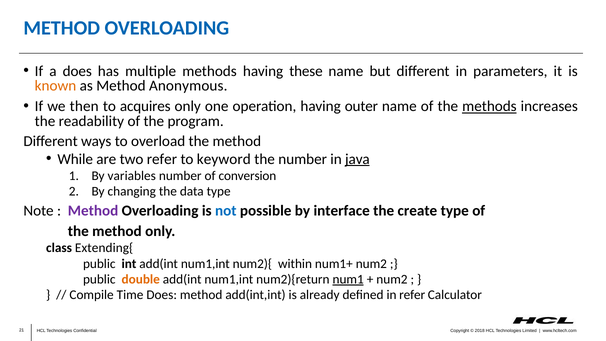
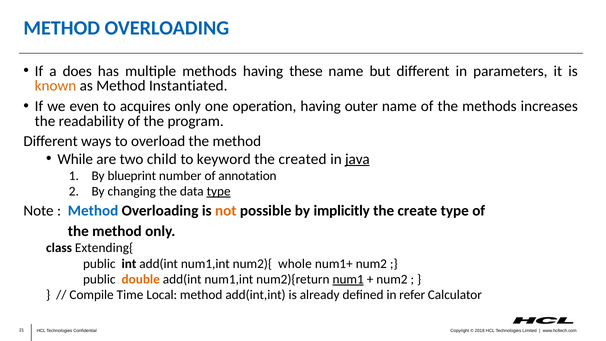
Anonymous: Anonymous -> Instantiated
then: then -> even
methods at (489, 106) underline: present -> none
two refer: refer -> child
the number: number -> created
variables: variables -> blueprint
conversion: conversion -> annotation
type at (219, 191) underline: none -> present
Method at (93, 211) colour: purple -> blue
not colour: blue -> orange
interface: interface -> implicitly
within: within -> whole
Time Does: Does -> Local
